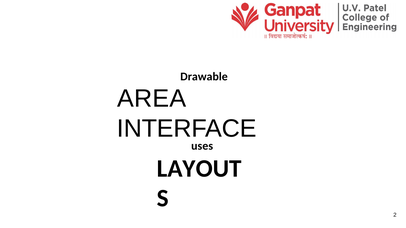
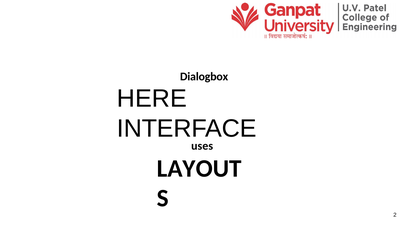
Drawable: Drawable -> Dialogbox
AREA: AREA -> HERE
